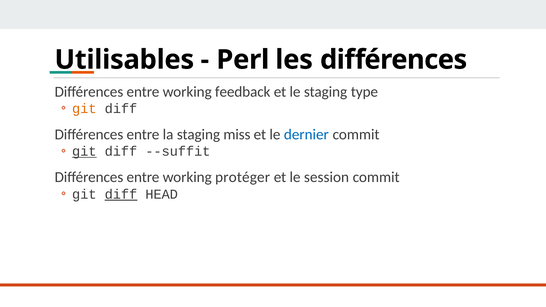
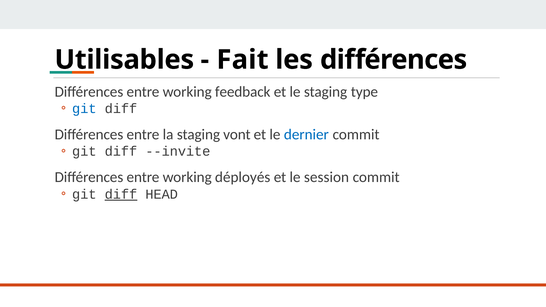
Perl: Perl -> Fait
git at (84, 109) colour: orange -> blue
miss: miss -> vont
git at (84, 151) underline: present -> none
--suffit: --suffit -> --invite
protéger: protéger -> déployés
